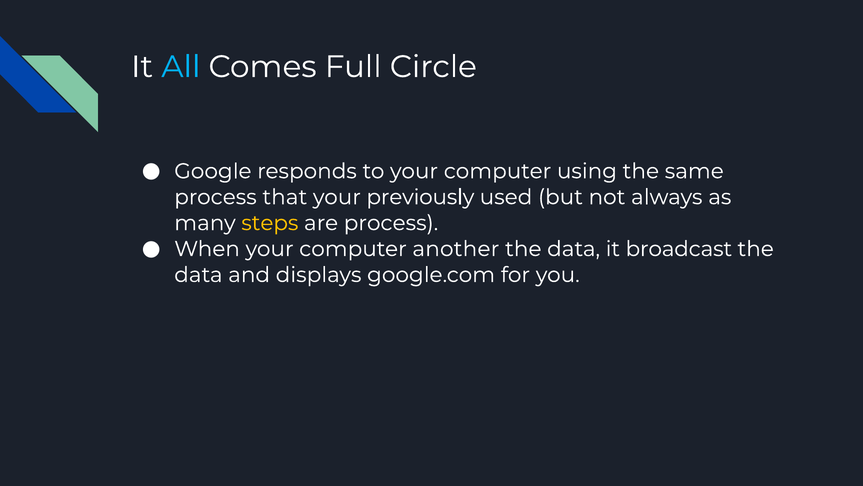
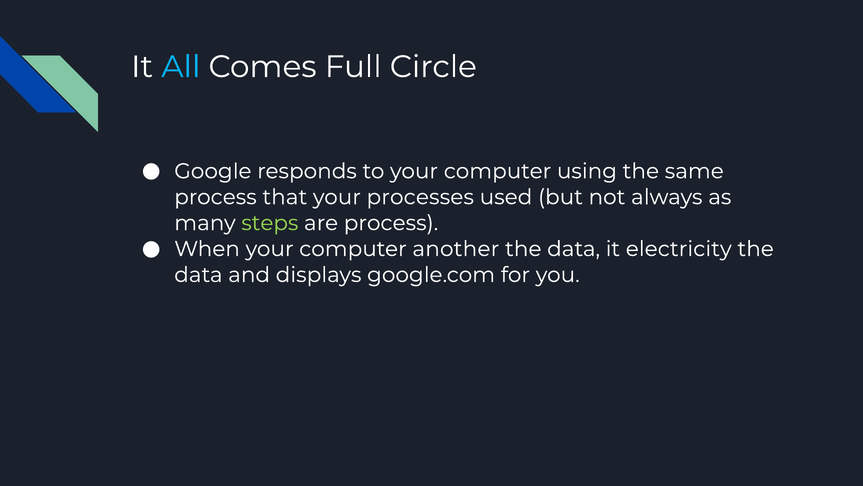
previously: previously -> processes
steps colour: yellow -> light green
broadcast: broadcast -> electricity
